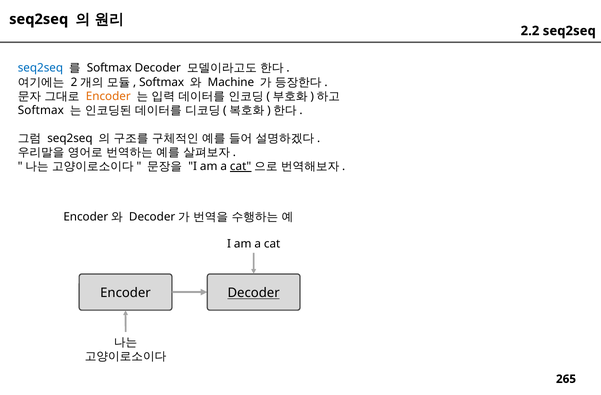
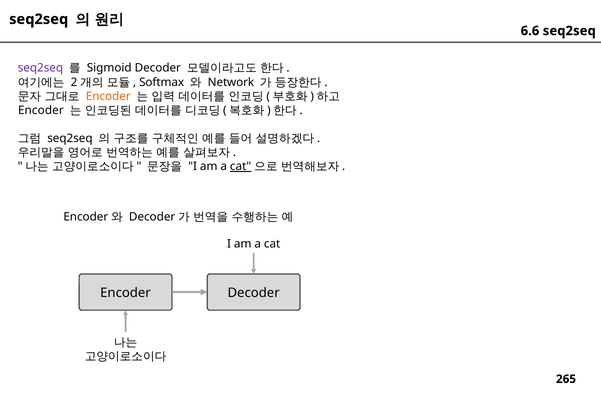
2.2: 2.2 -> 6.6
seq2seq at (40, 68) colour: blue -> purple
Softmax at (109, 68): Softmax -> Sigmoid
Machine: Machine -> Network
Softmax at (41, 110): Softmax -> Encoder
Decoder at (254, 293) underline: present -> none
